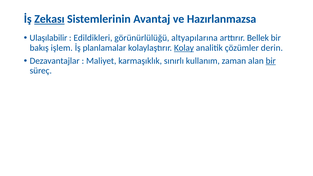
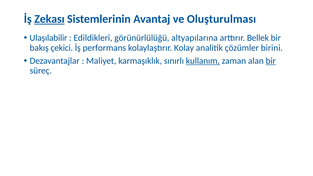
Hazırlanmazsa: Hazırlanmazsa -> Oluşturulması
işlem: işlem -> çekici
planlamalar: planlamalar -> performans
Kolay underline: present -> none
derin: derin -> birini
kullanım underline: none -> present
